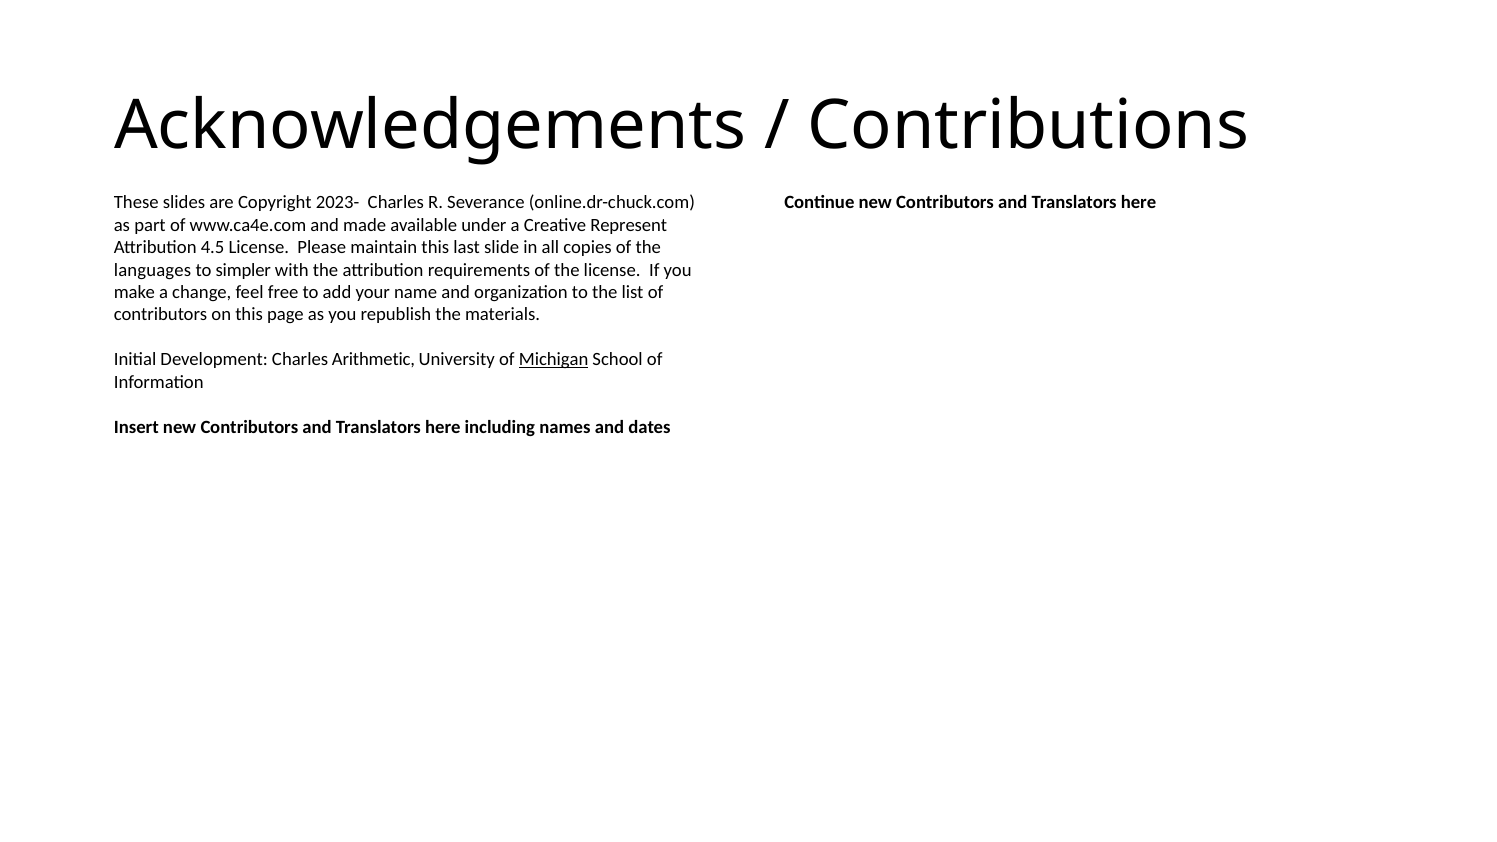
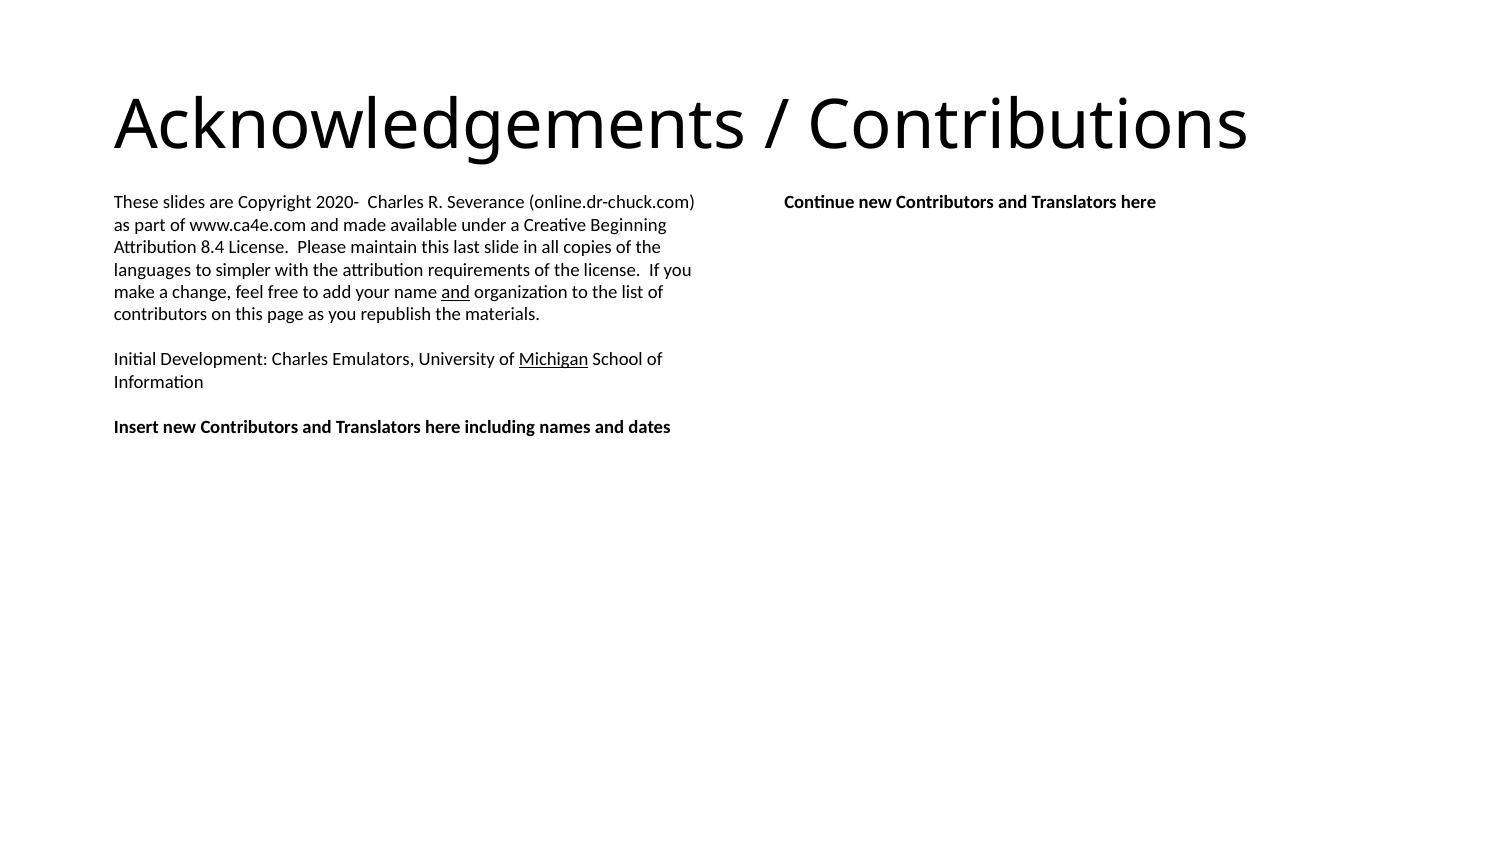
2023-: 2023- -> 2020-
Represent: Represent -> Beginning
4.5: 4.5 -> 8.4
and at (456, 292) underline: none -> present
Arithmetic: Arithmetic -> Emulators
